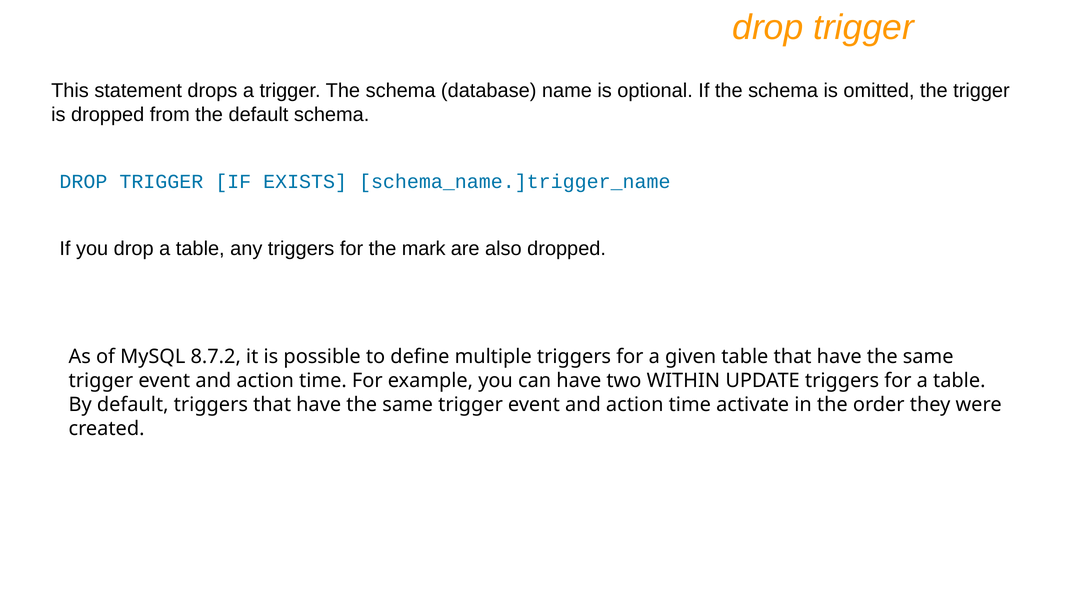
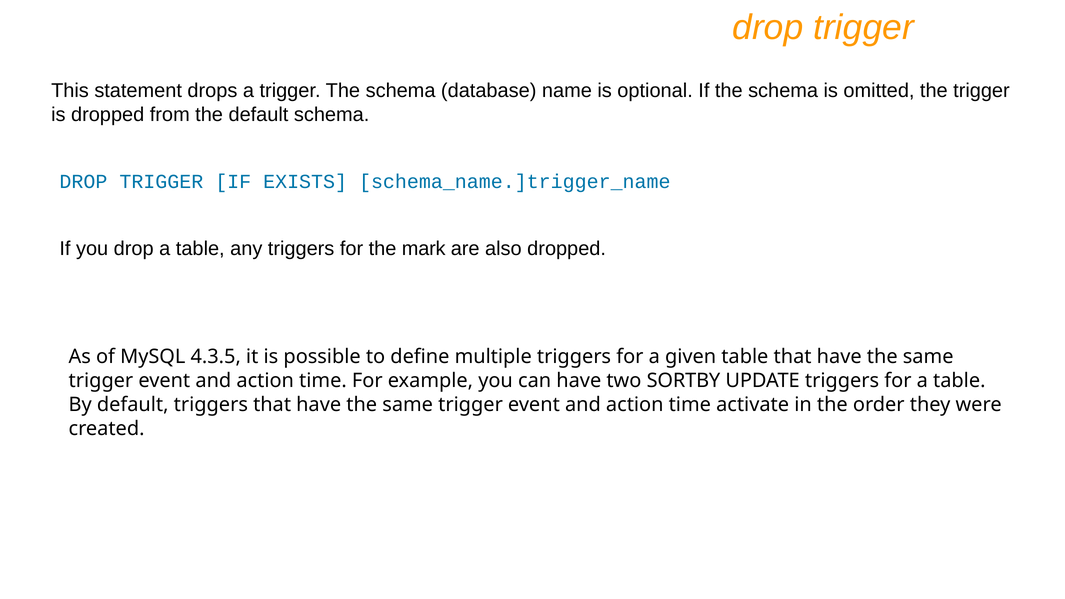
8.7.2: 8.7.2 -> 4.3.5
WITHIN: WITHIN -> SORTBY
